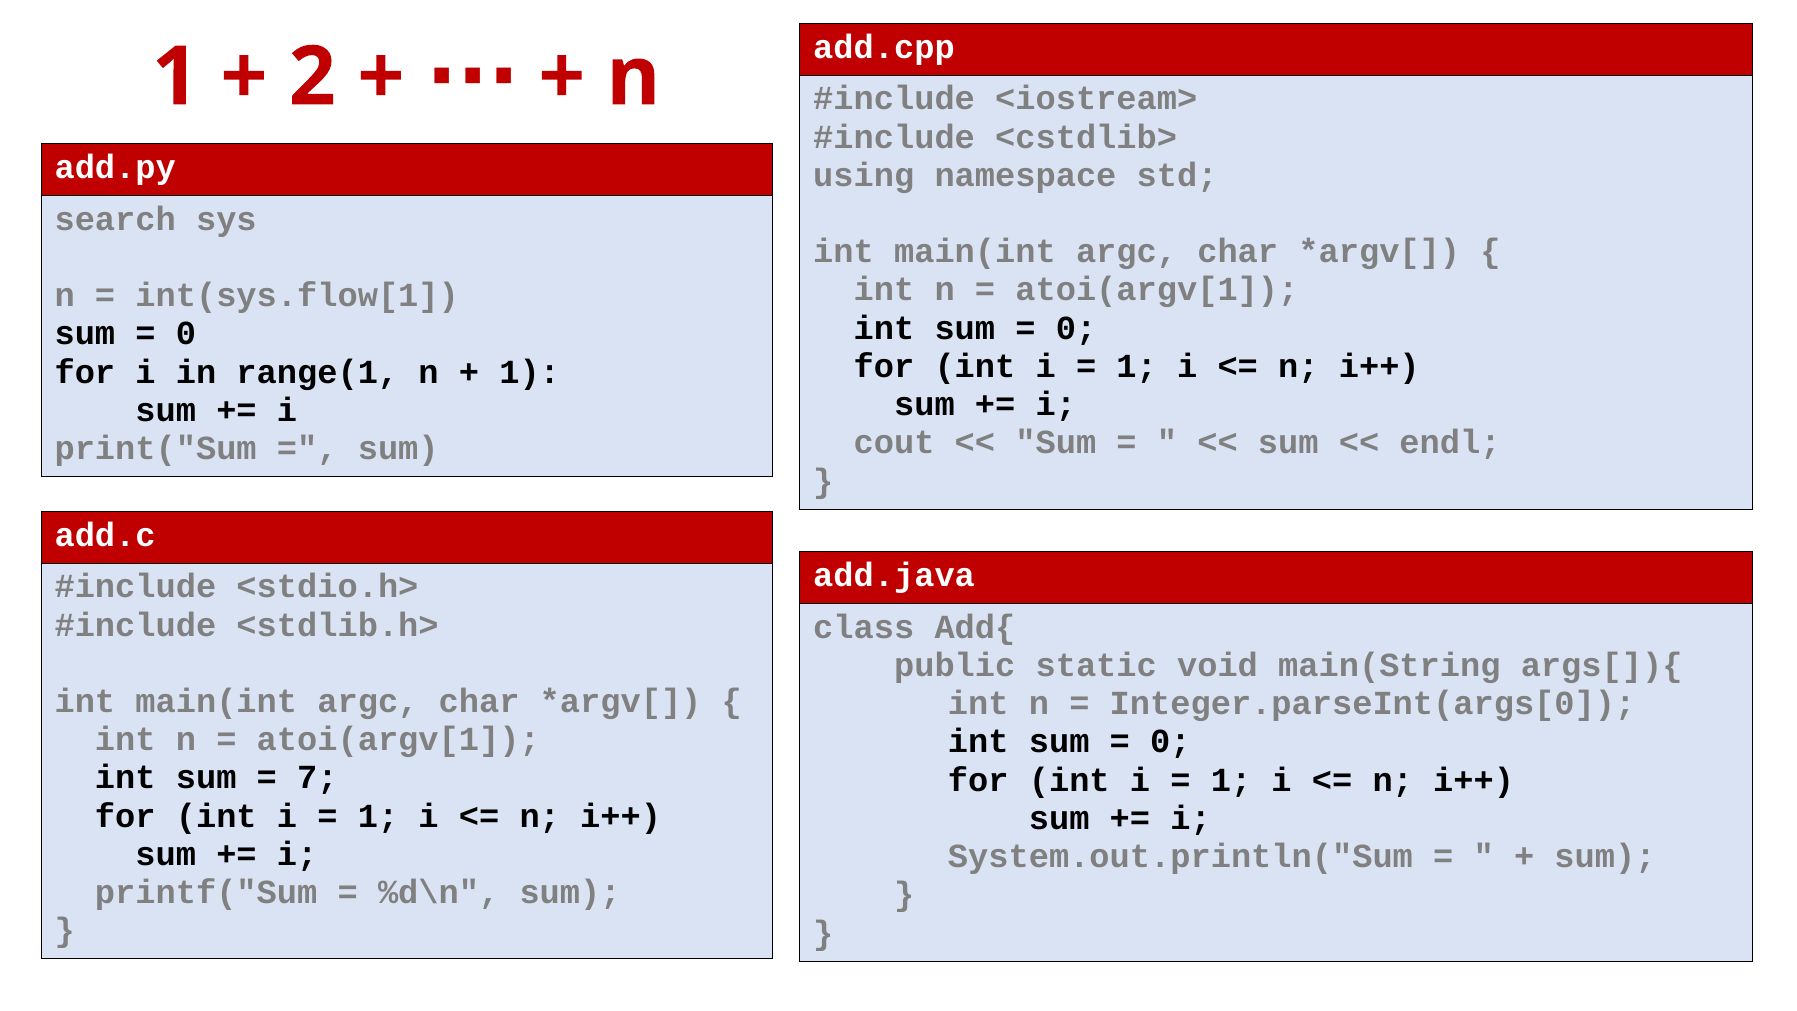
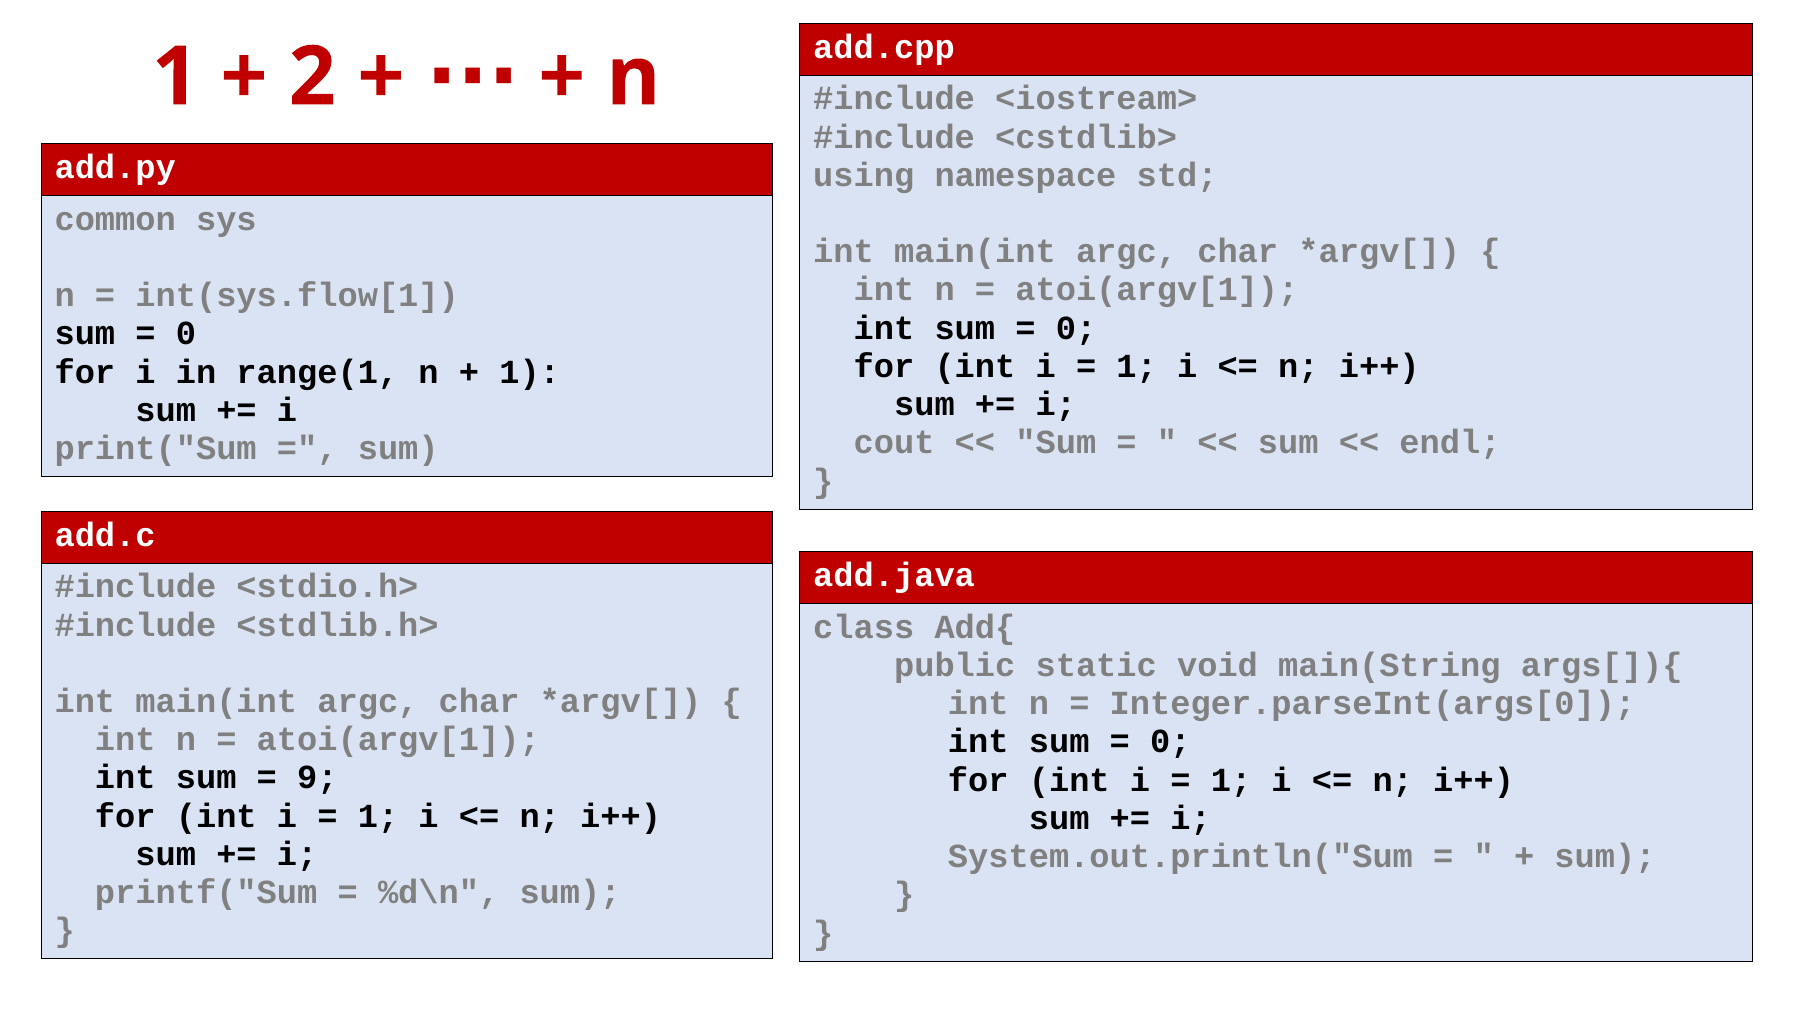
search: search -> common
7: 7 -> 9
